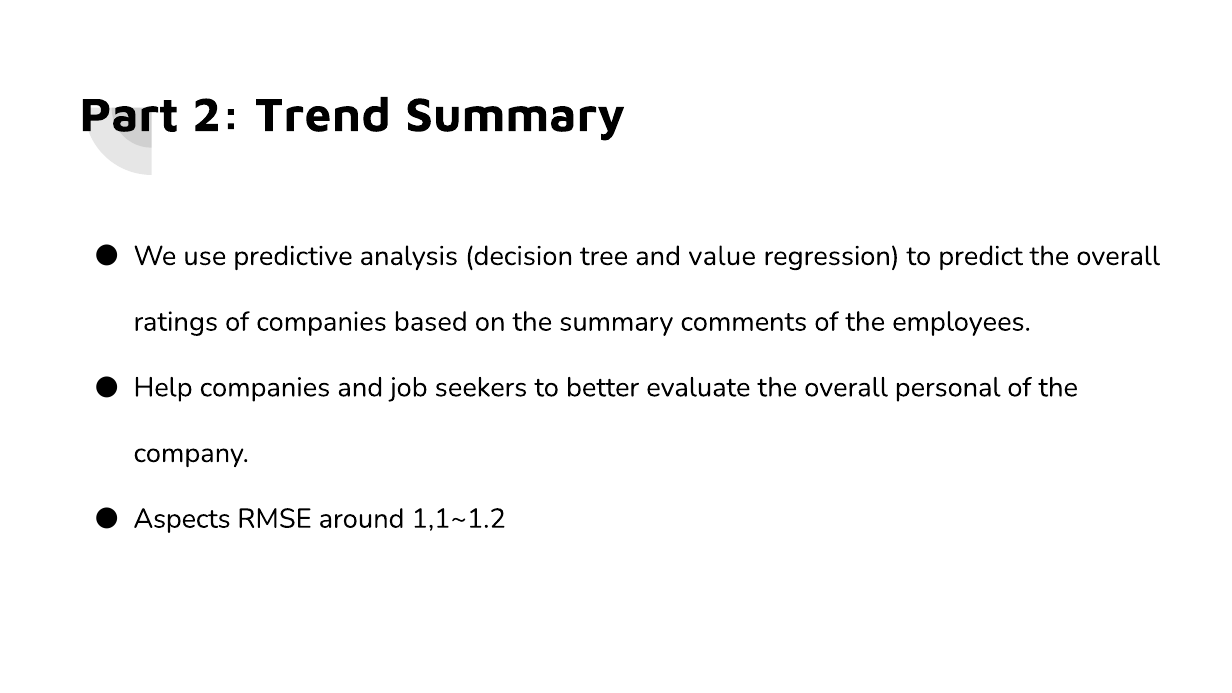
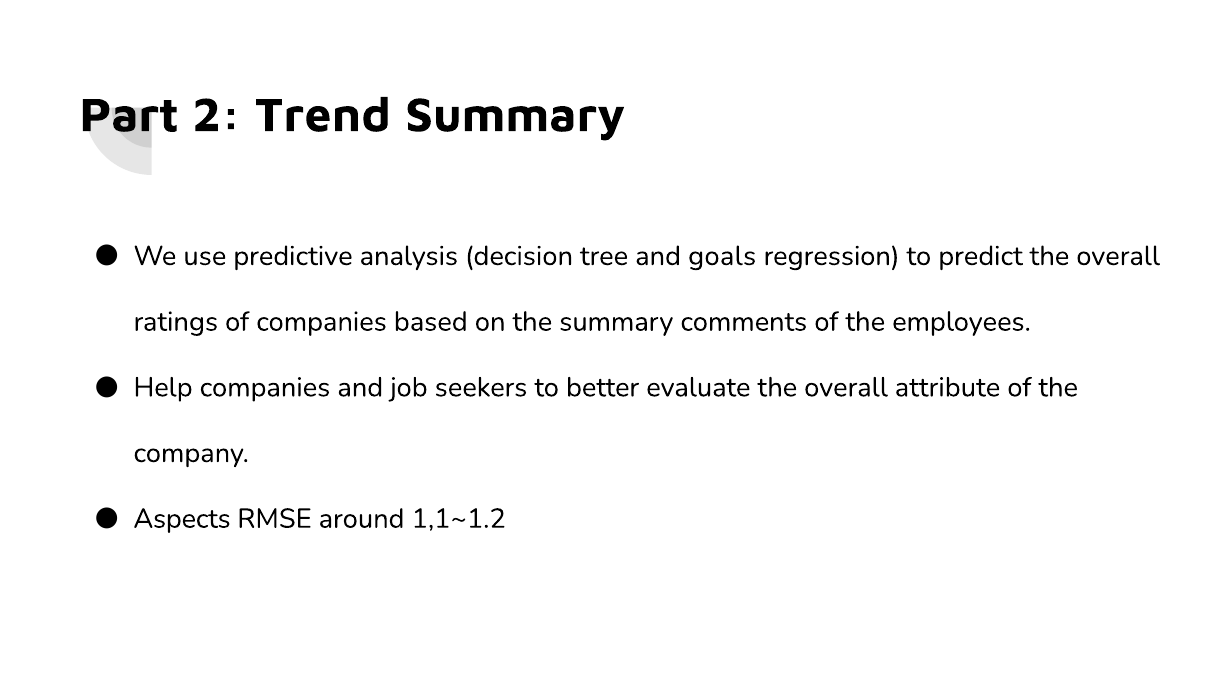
value: value -> goals
personal: personal -> attribute
